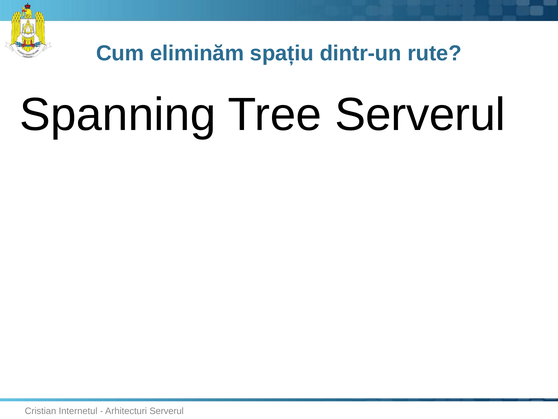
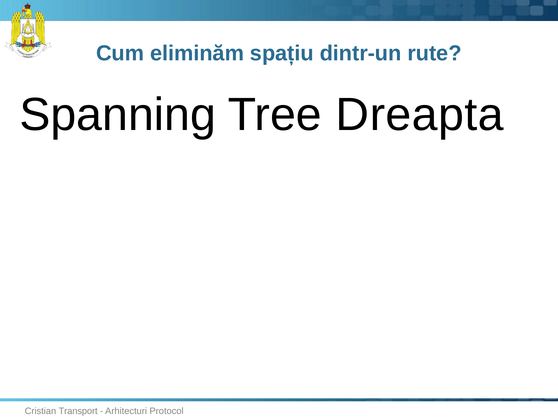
Tree Serverul: Serverul -> Dreapta
Internetul: Internetul -> Transport
Arhitecturi Serverul: Serverul -> Protocol
